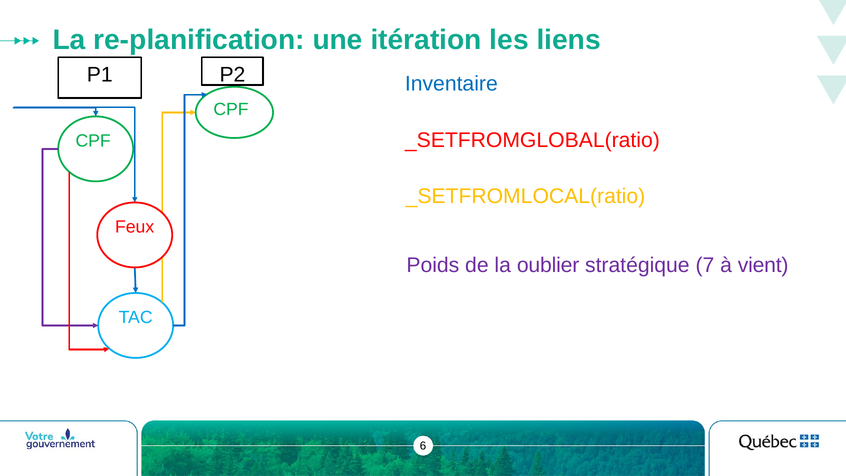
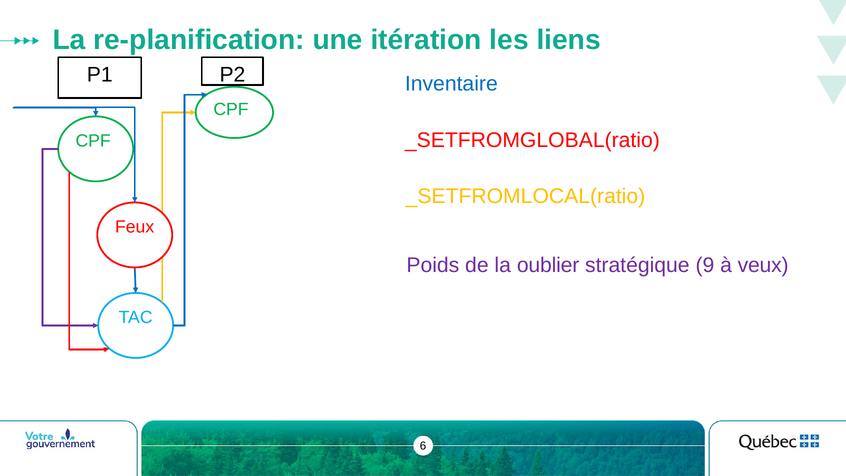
7: 7 -> 9
vient: vient -> veux
